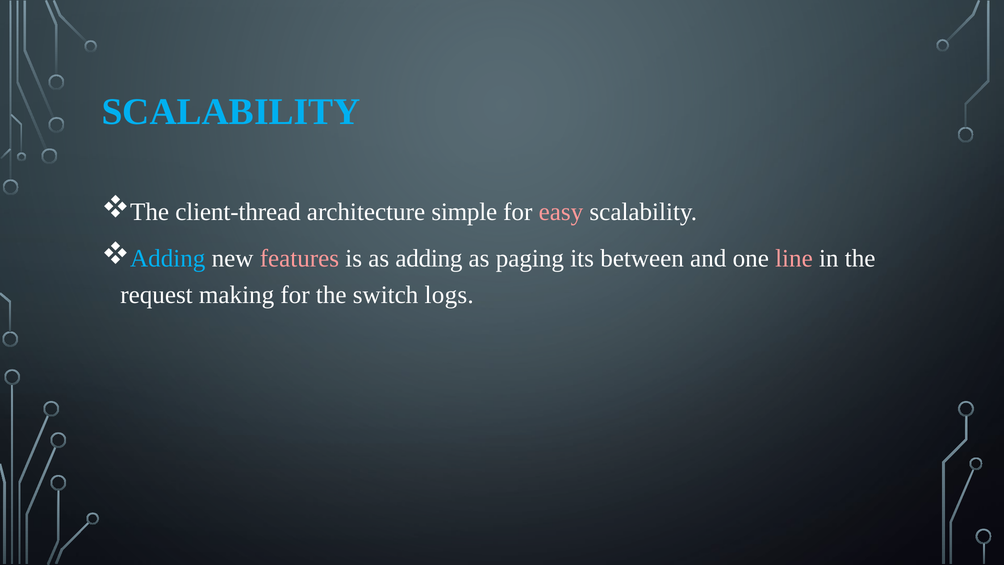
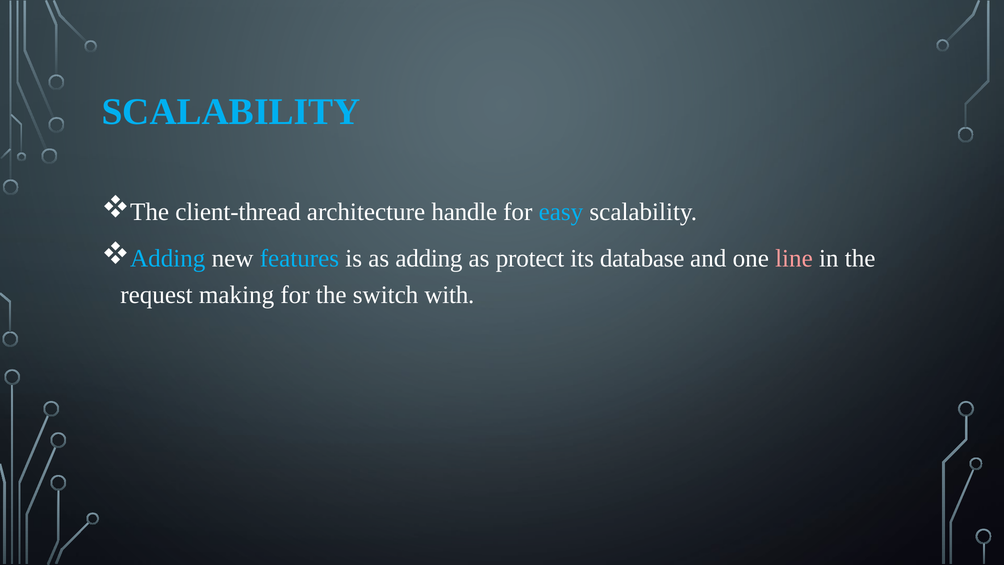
simple: simple -> handle
easy colour: pink -> light blue
features colour: pink -> light blue
paging: paging -> protect
between: between -> database
logs: logs -> with
